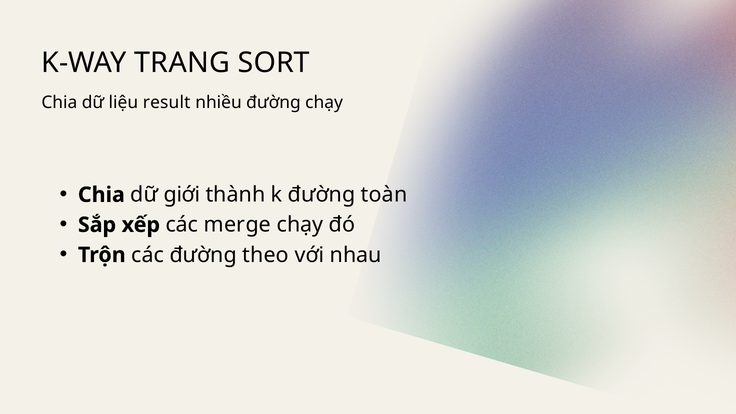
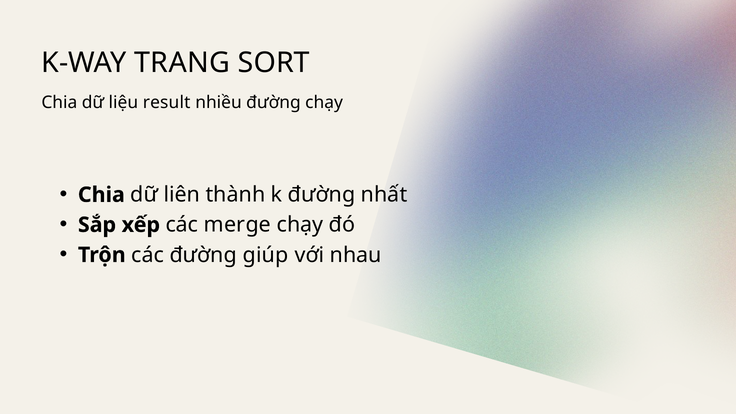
giới: giới -> liên
toàn: toàn -> nhất
theo: theo -> giúp
